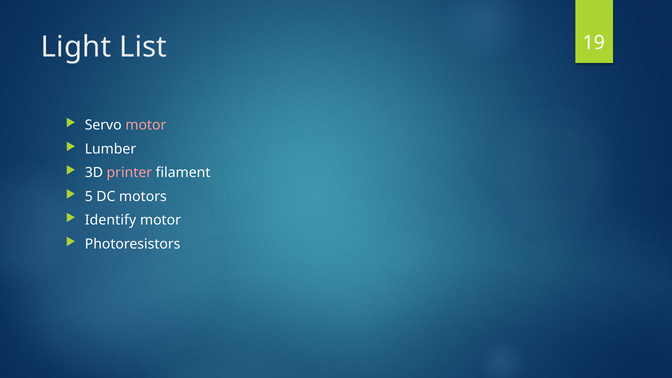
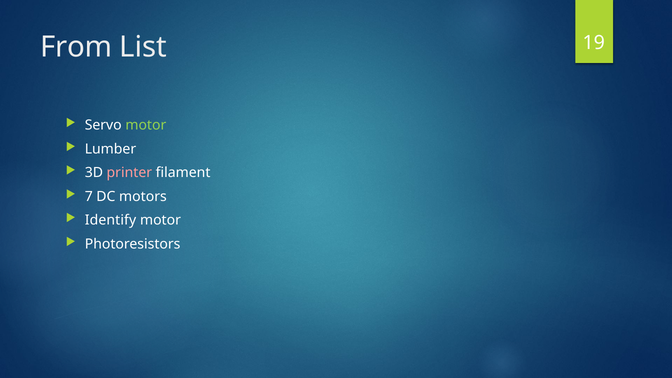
Light: Light -> From
motor at (146, 125) colour: pink -> light green
5: 5 -> 7
